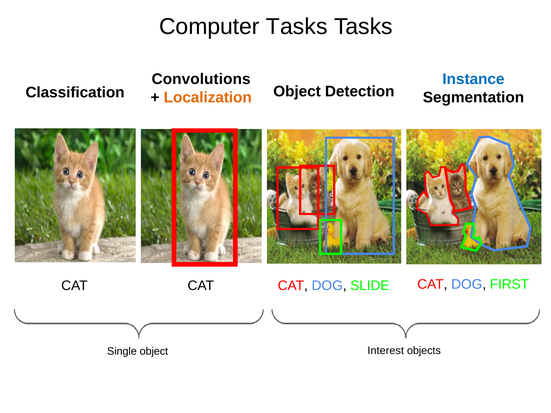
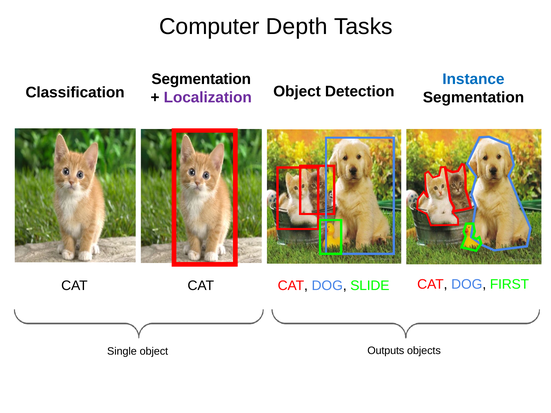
Computer Tasks: Tasks -> Depth
Convolutions at (201, 79): Convolutions -> Segmentation
Localization colour: orange -> purple
Interest: Interest -> Outputs
